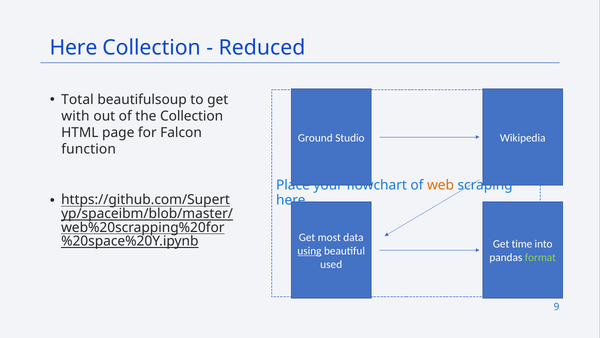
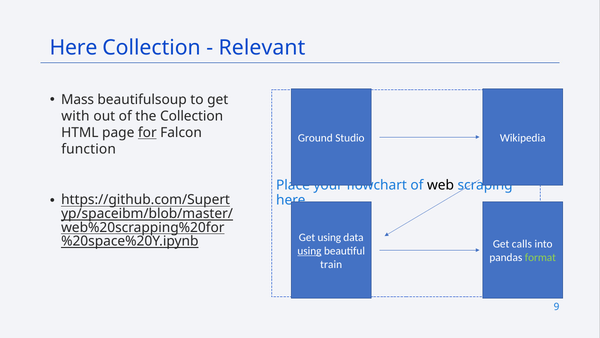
Reduced: Reduced -> Relevant
Total: Total -> Mass
for underline: none -> present
web colour: orange -> black
Get most: most -> using
time: time -> calls
used: used -> train
